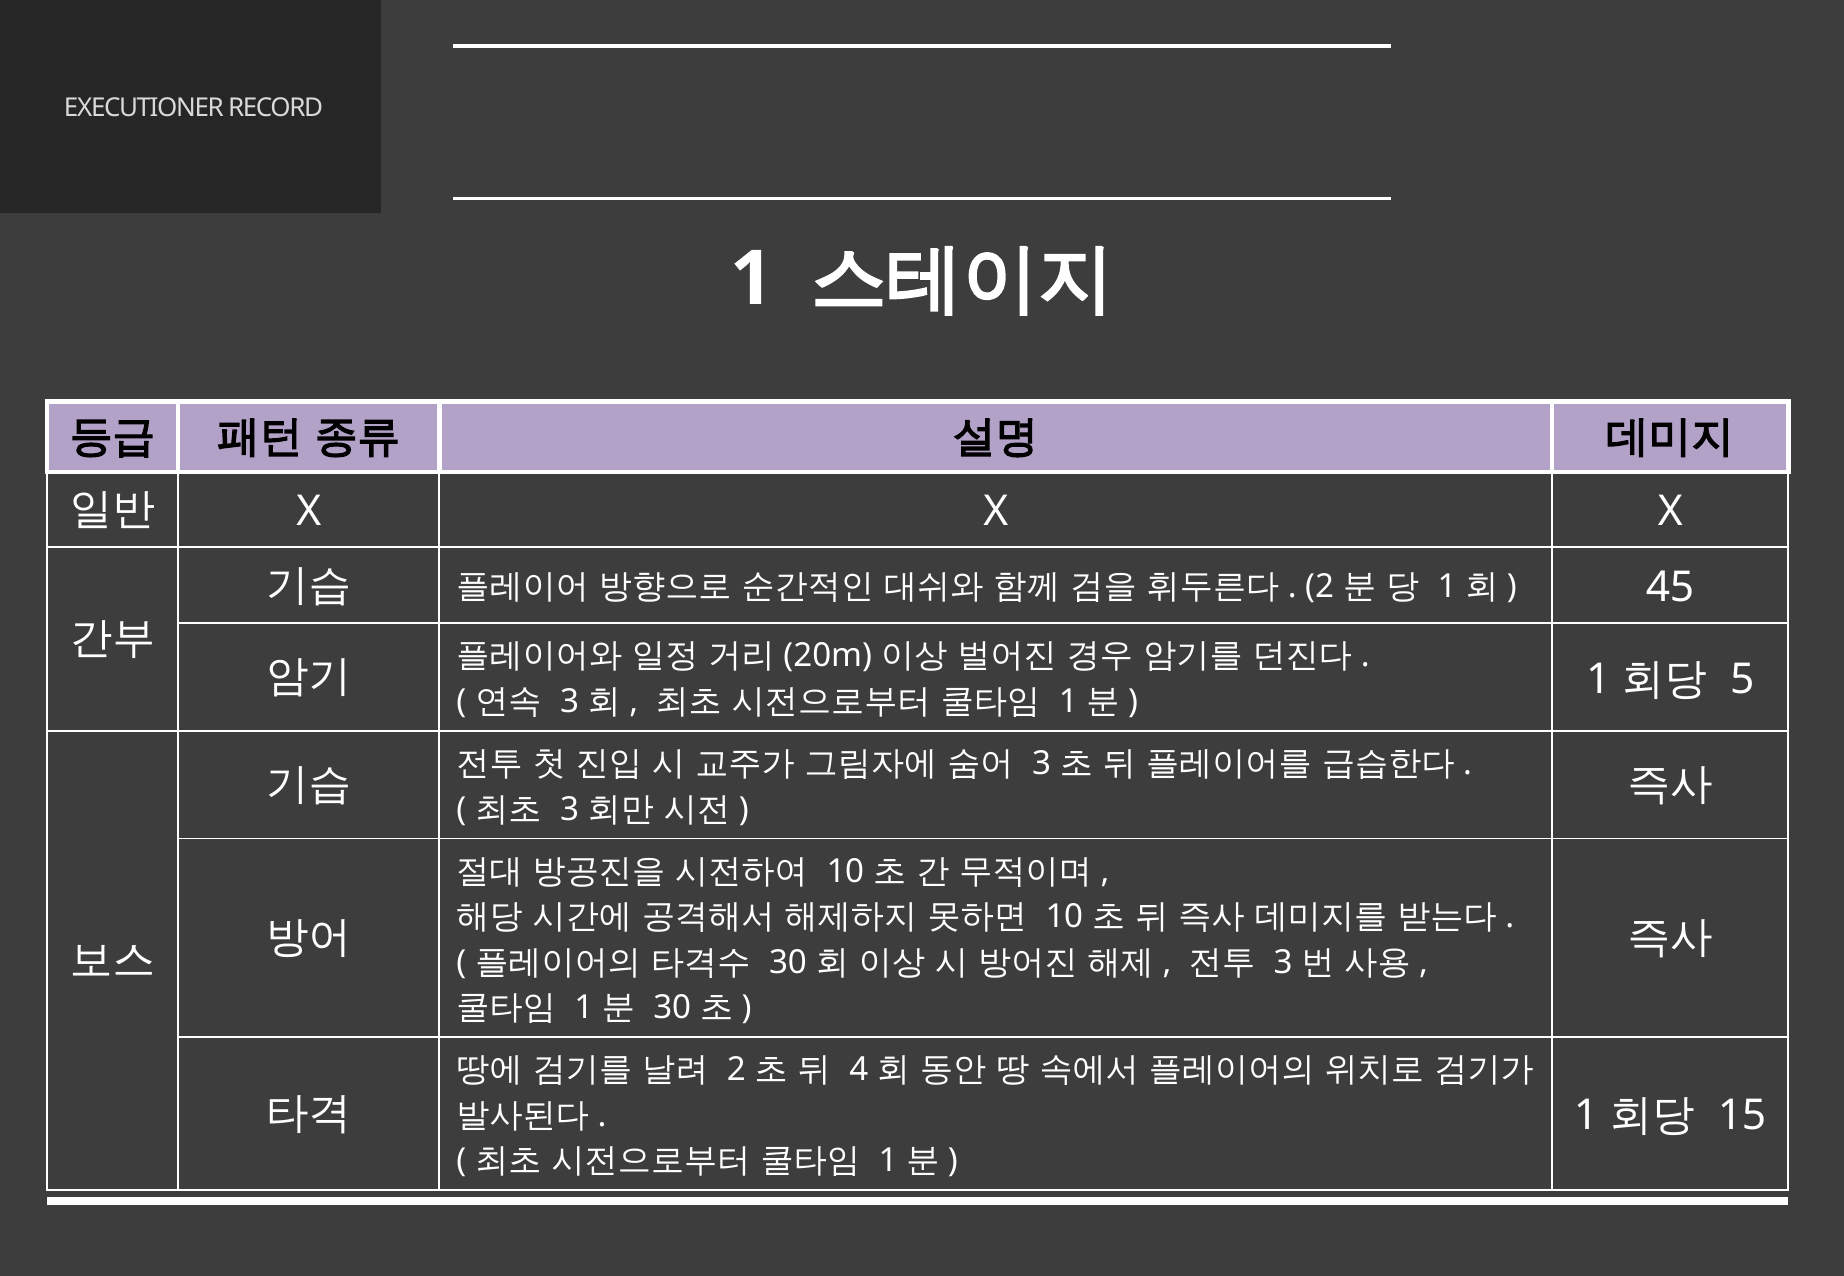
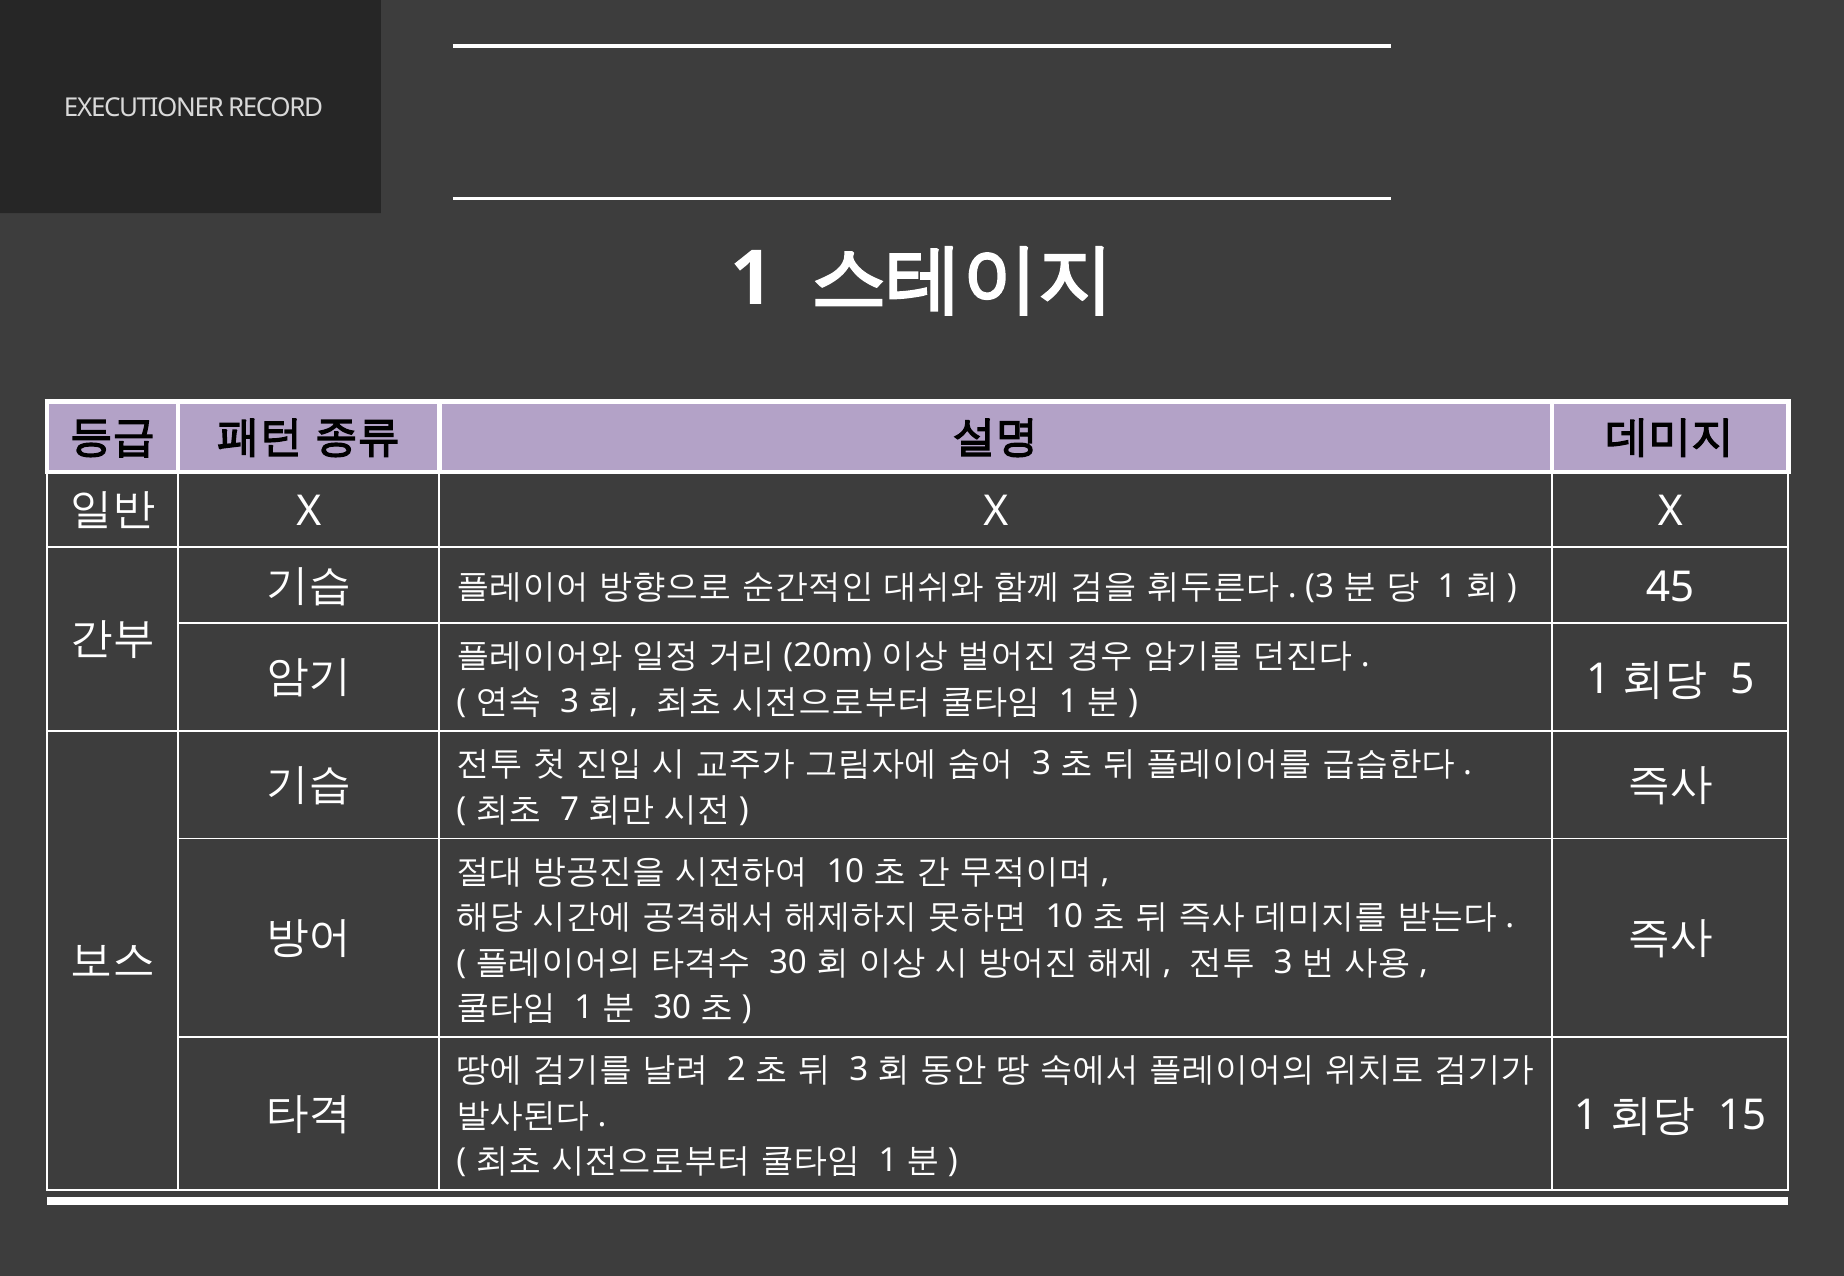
2 at (1320, 587): 2 -> 3
3 at (569, 810): 3 -> 7
4 at (859, 1071): 4 -> 3
